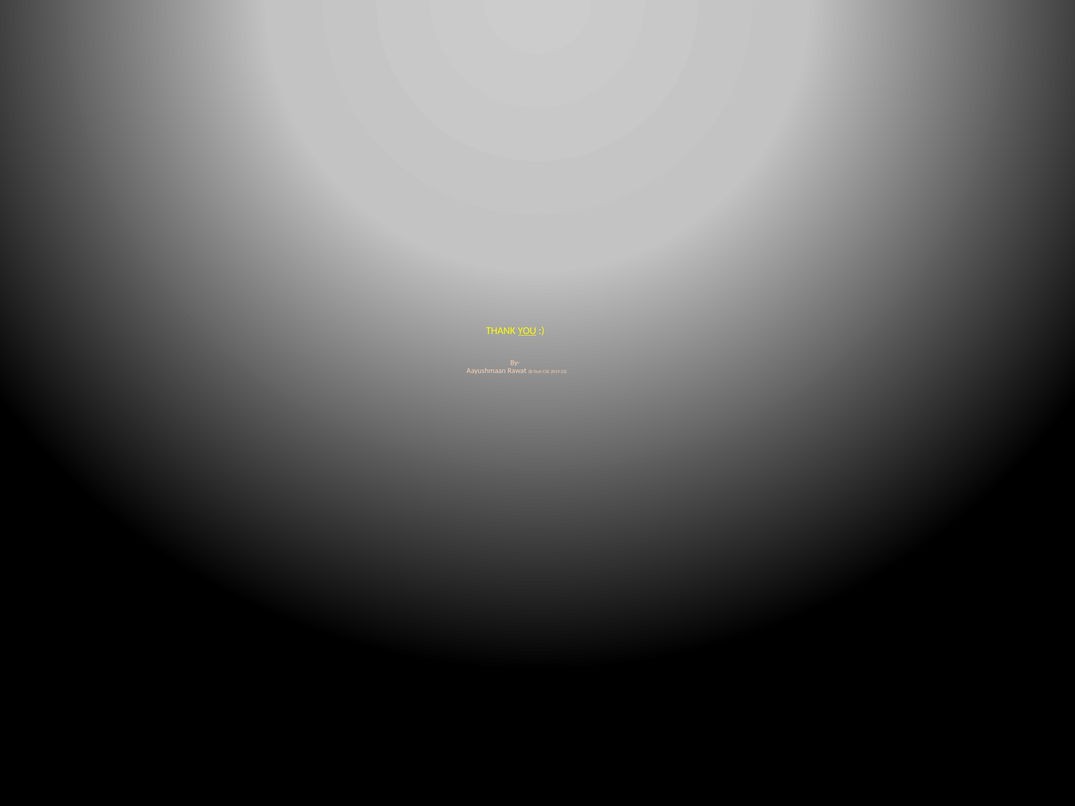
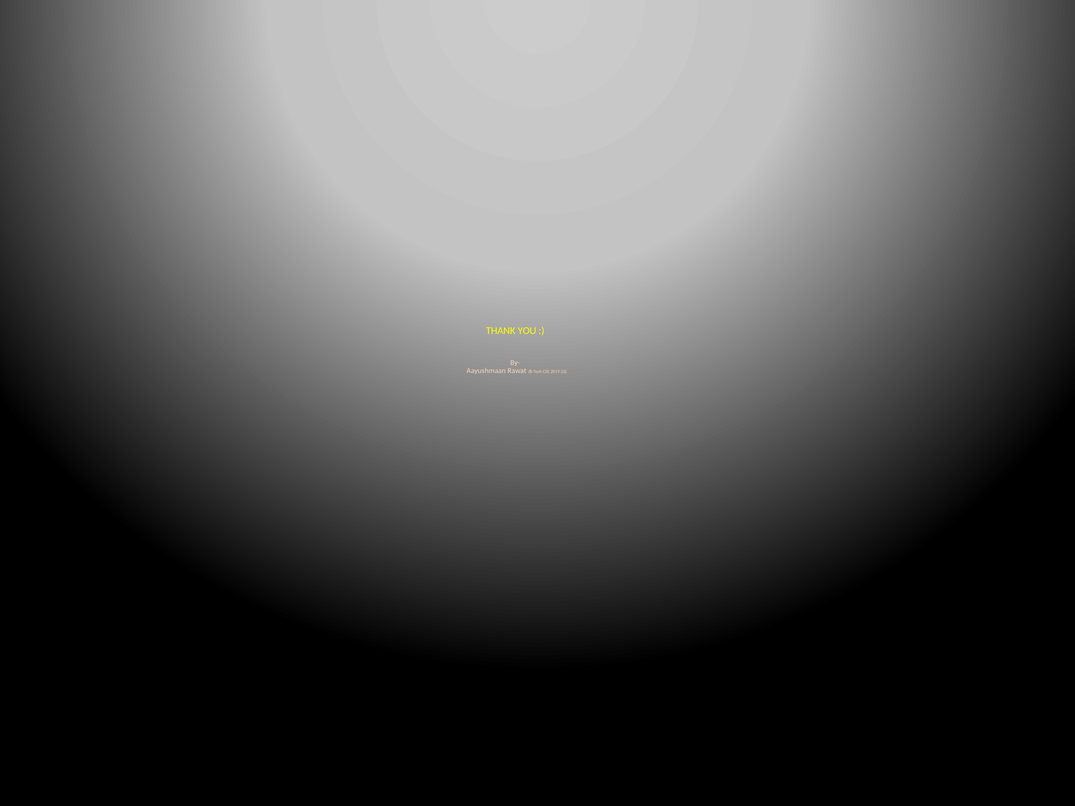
YOU underline: present -> none
